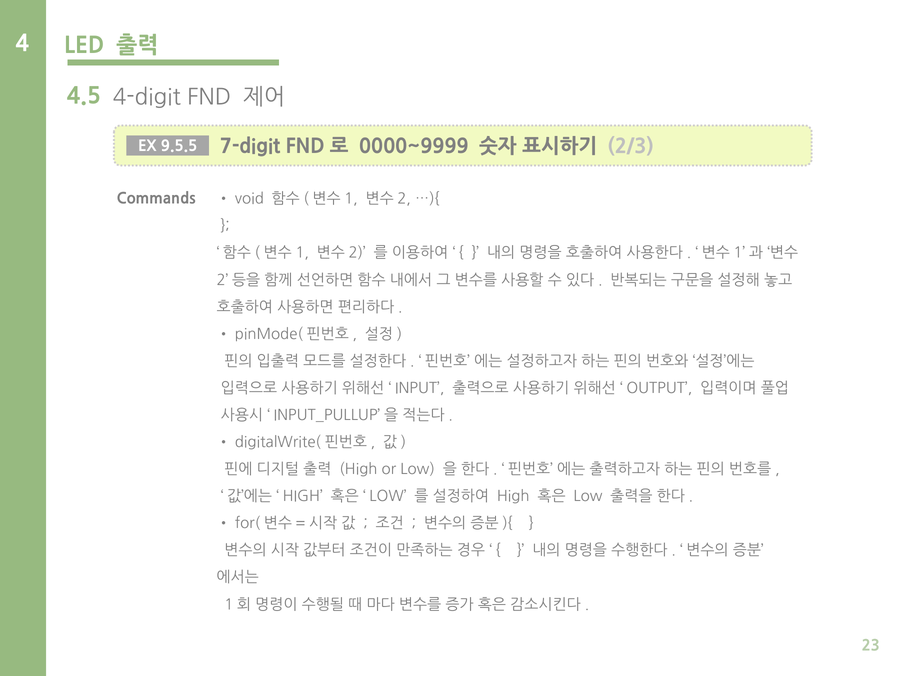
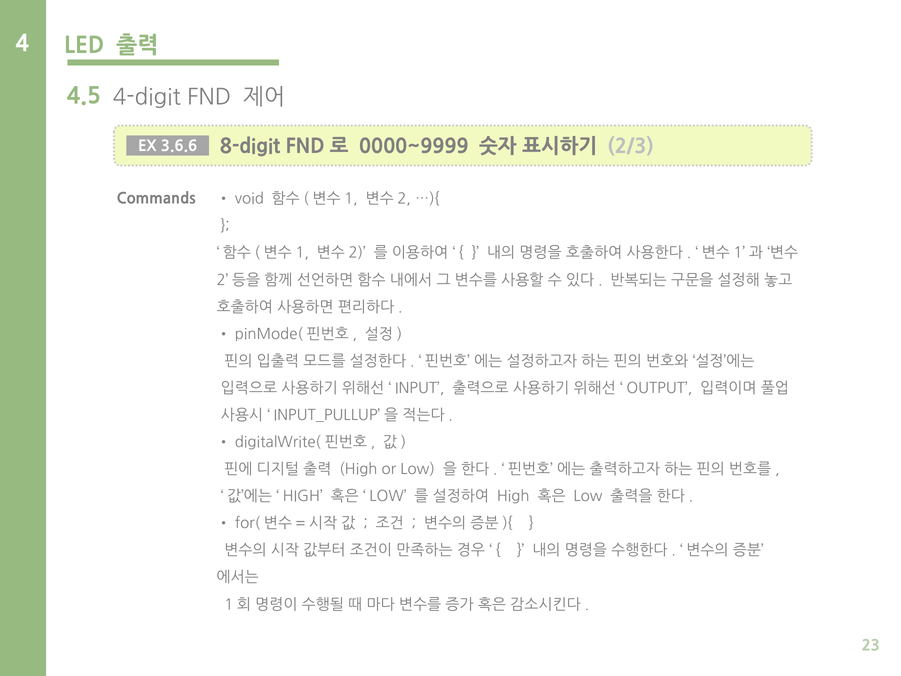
7-digit: 7-digit -> 8-digit
9.5.5: 9.5.5 -> 3.6.6
